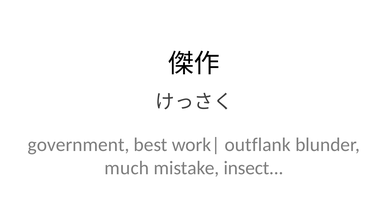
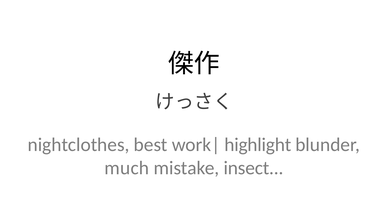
government: government -> nightclothes
outflank: outflank -> highlight
